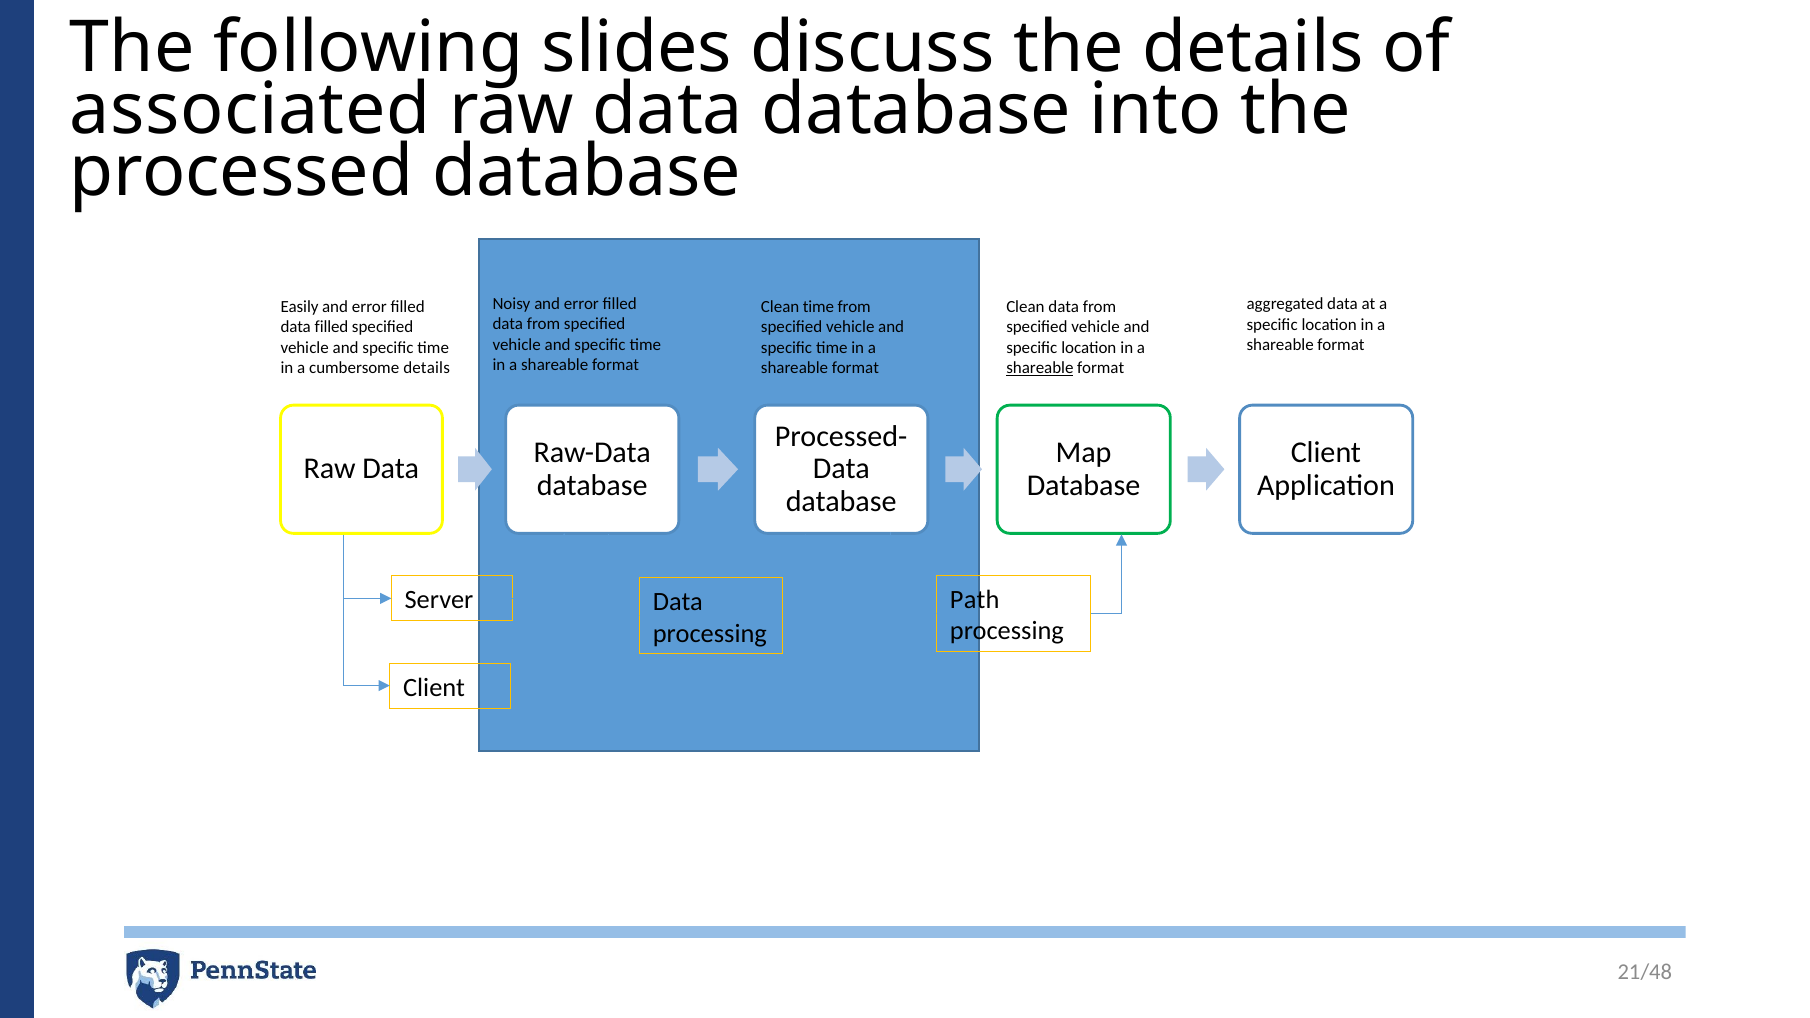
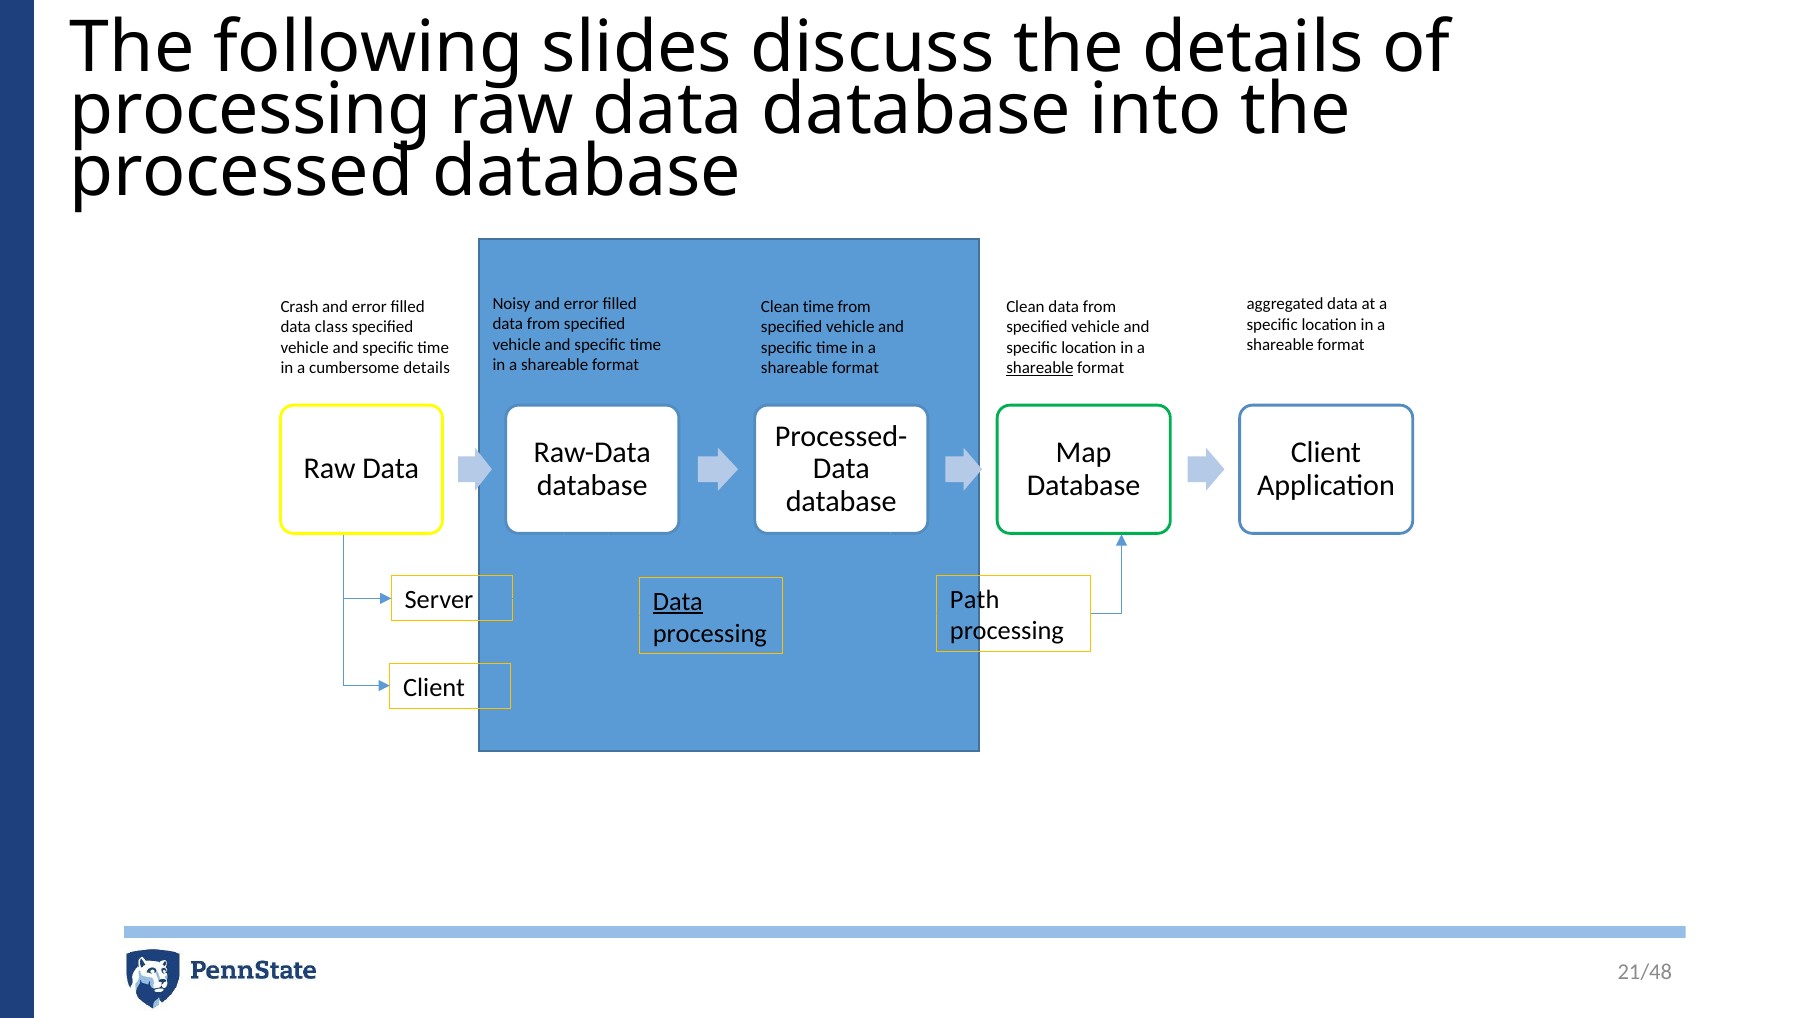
associated at (250, 110): associated -> processing
Easily: Easily -> Crash
data filled: filled -> class
Data at (678, 602) underline: none -> present
